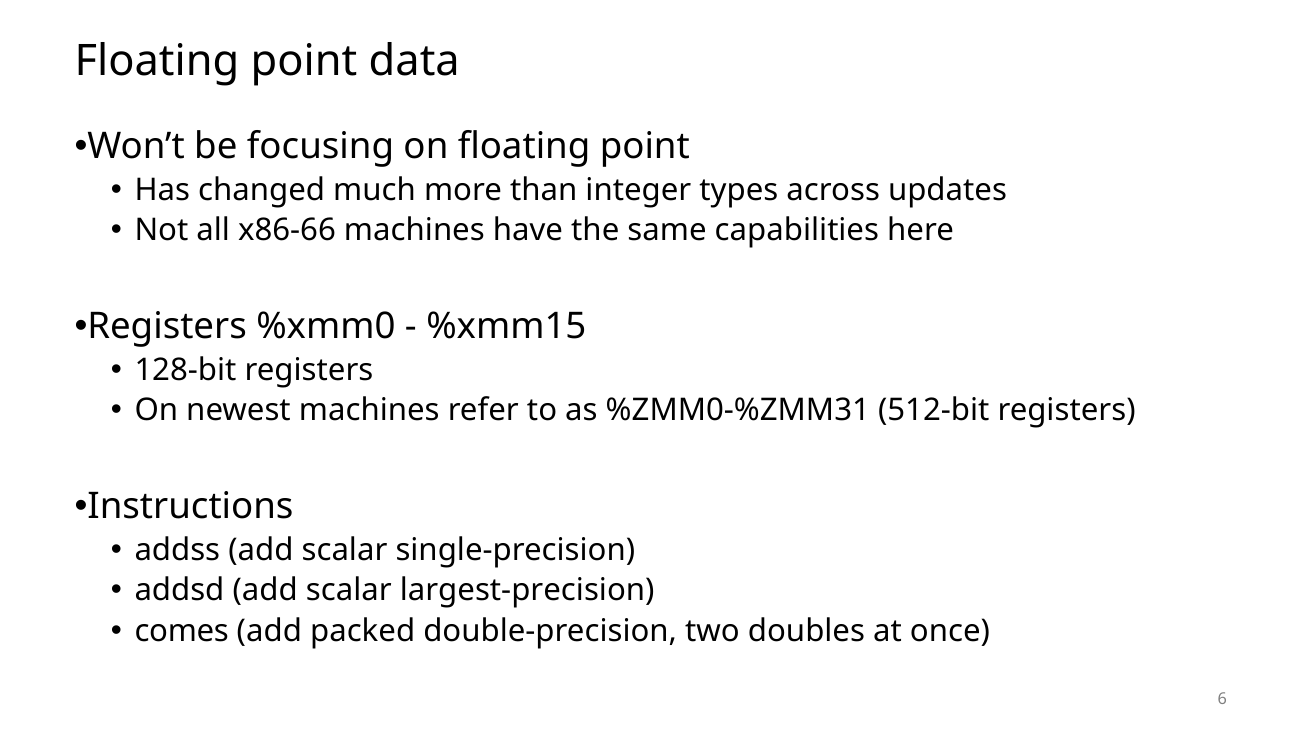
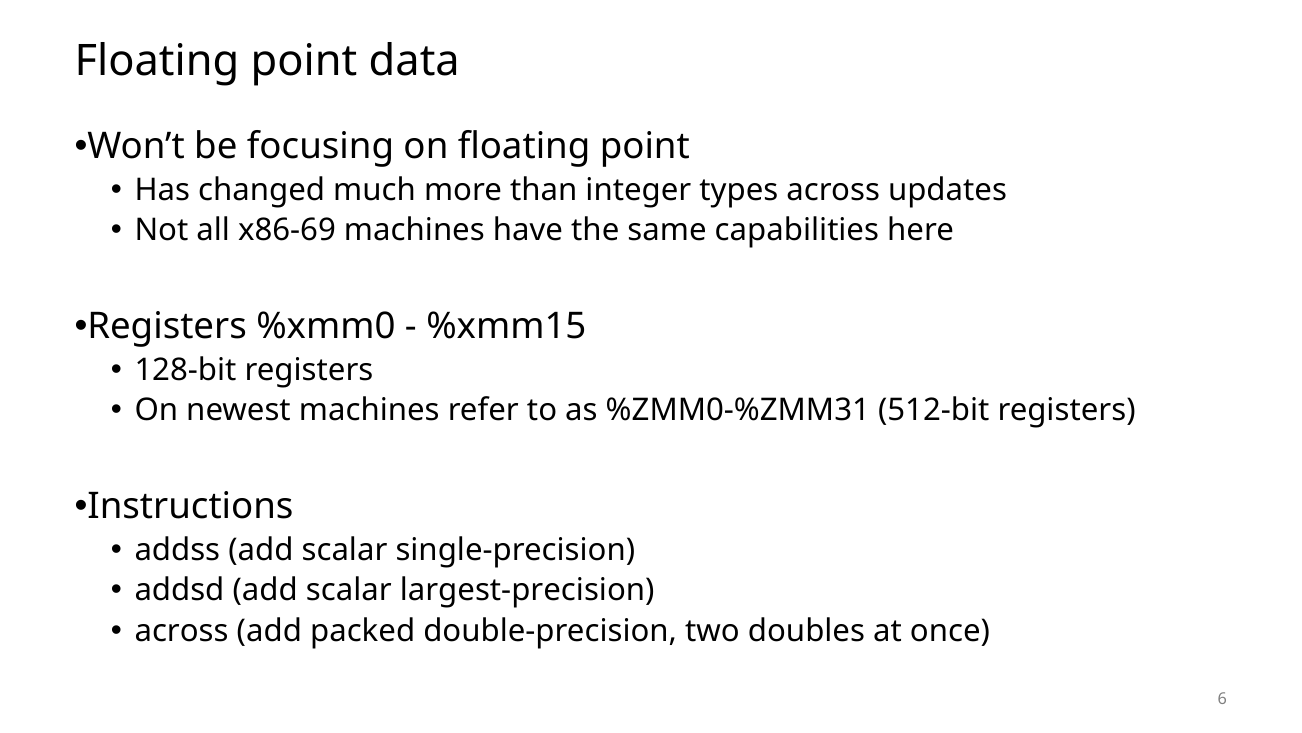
x86-66: x86-66 -> x86-69
comes at (182, 631): comes -> across
